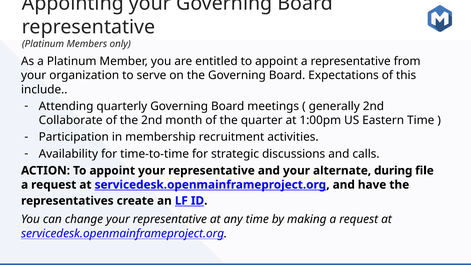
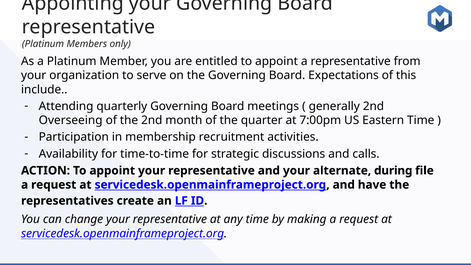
Collaborate: Collaborate -> Overseeing
1:00pm: 1:00pm -> 7:00pm
